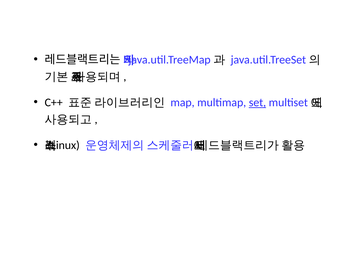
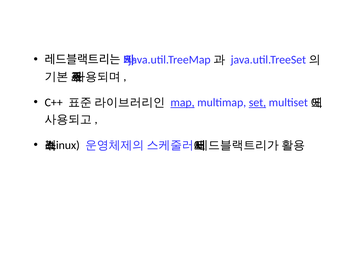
map underline: none -> present
